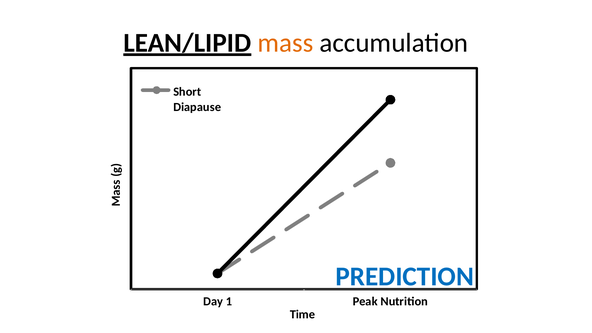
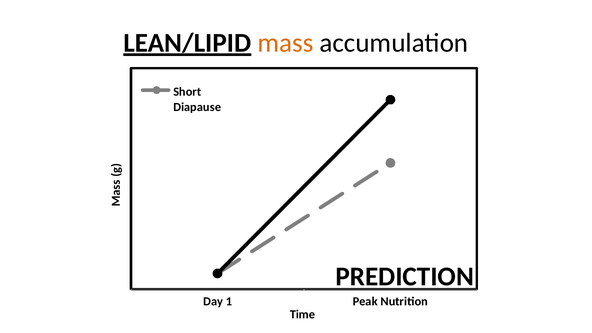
PREDICTION colour: blue -> black
